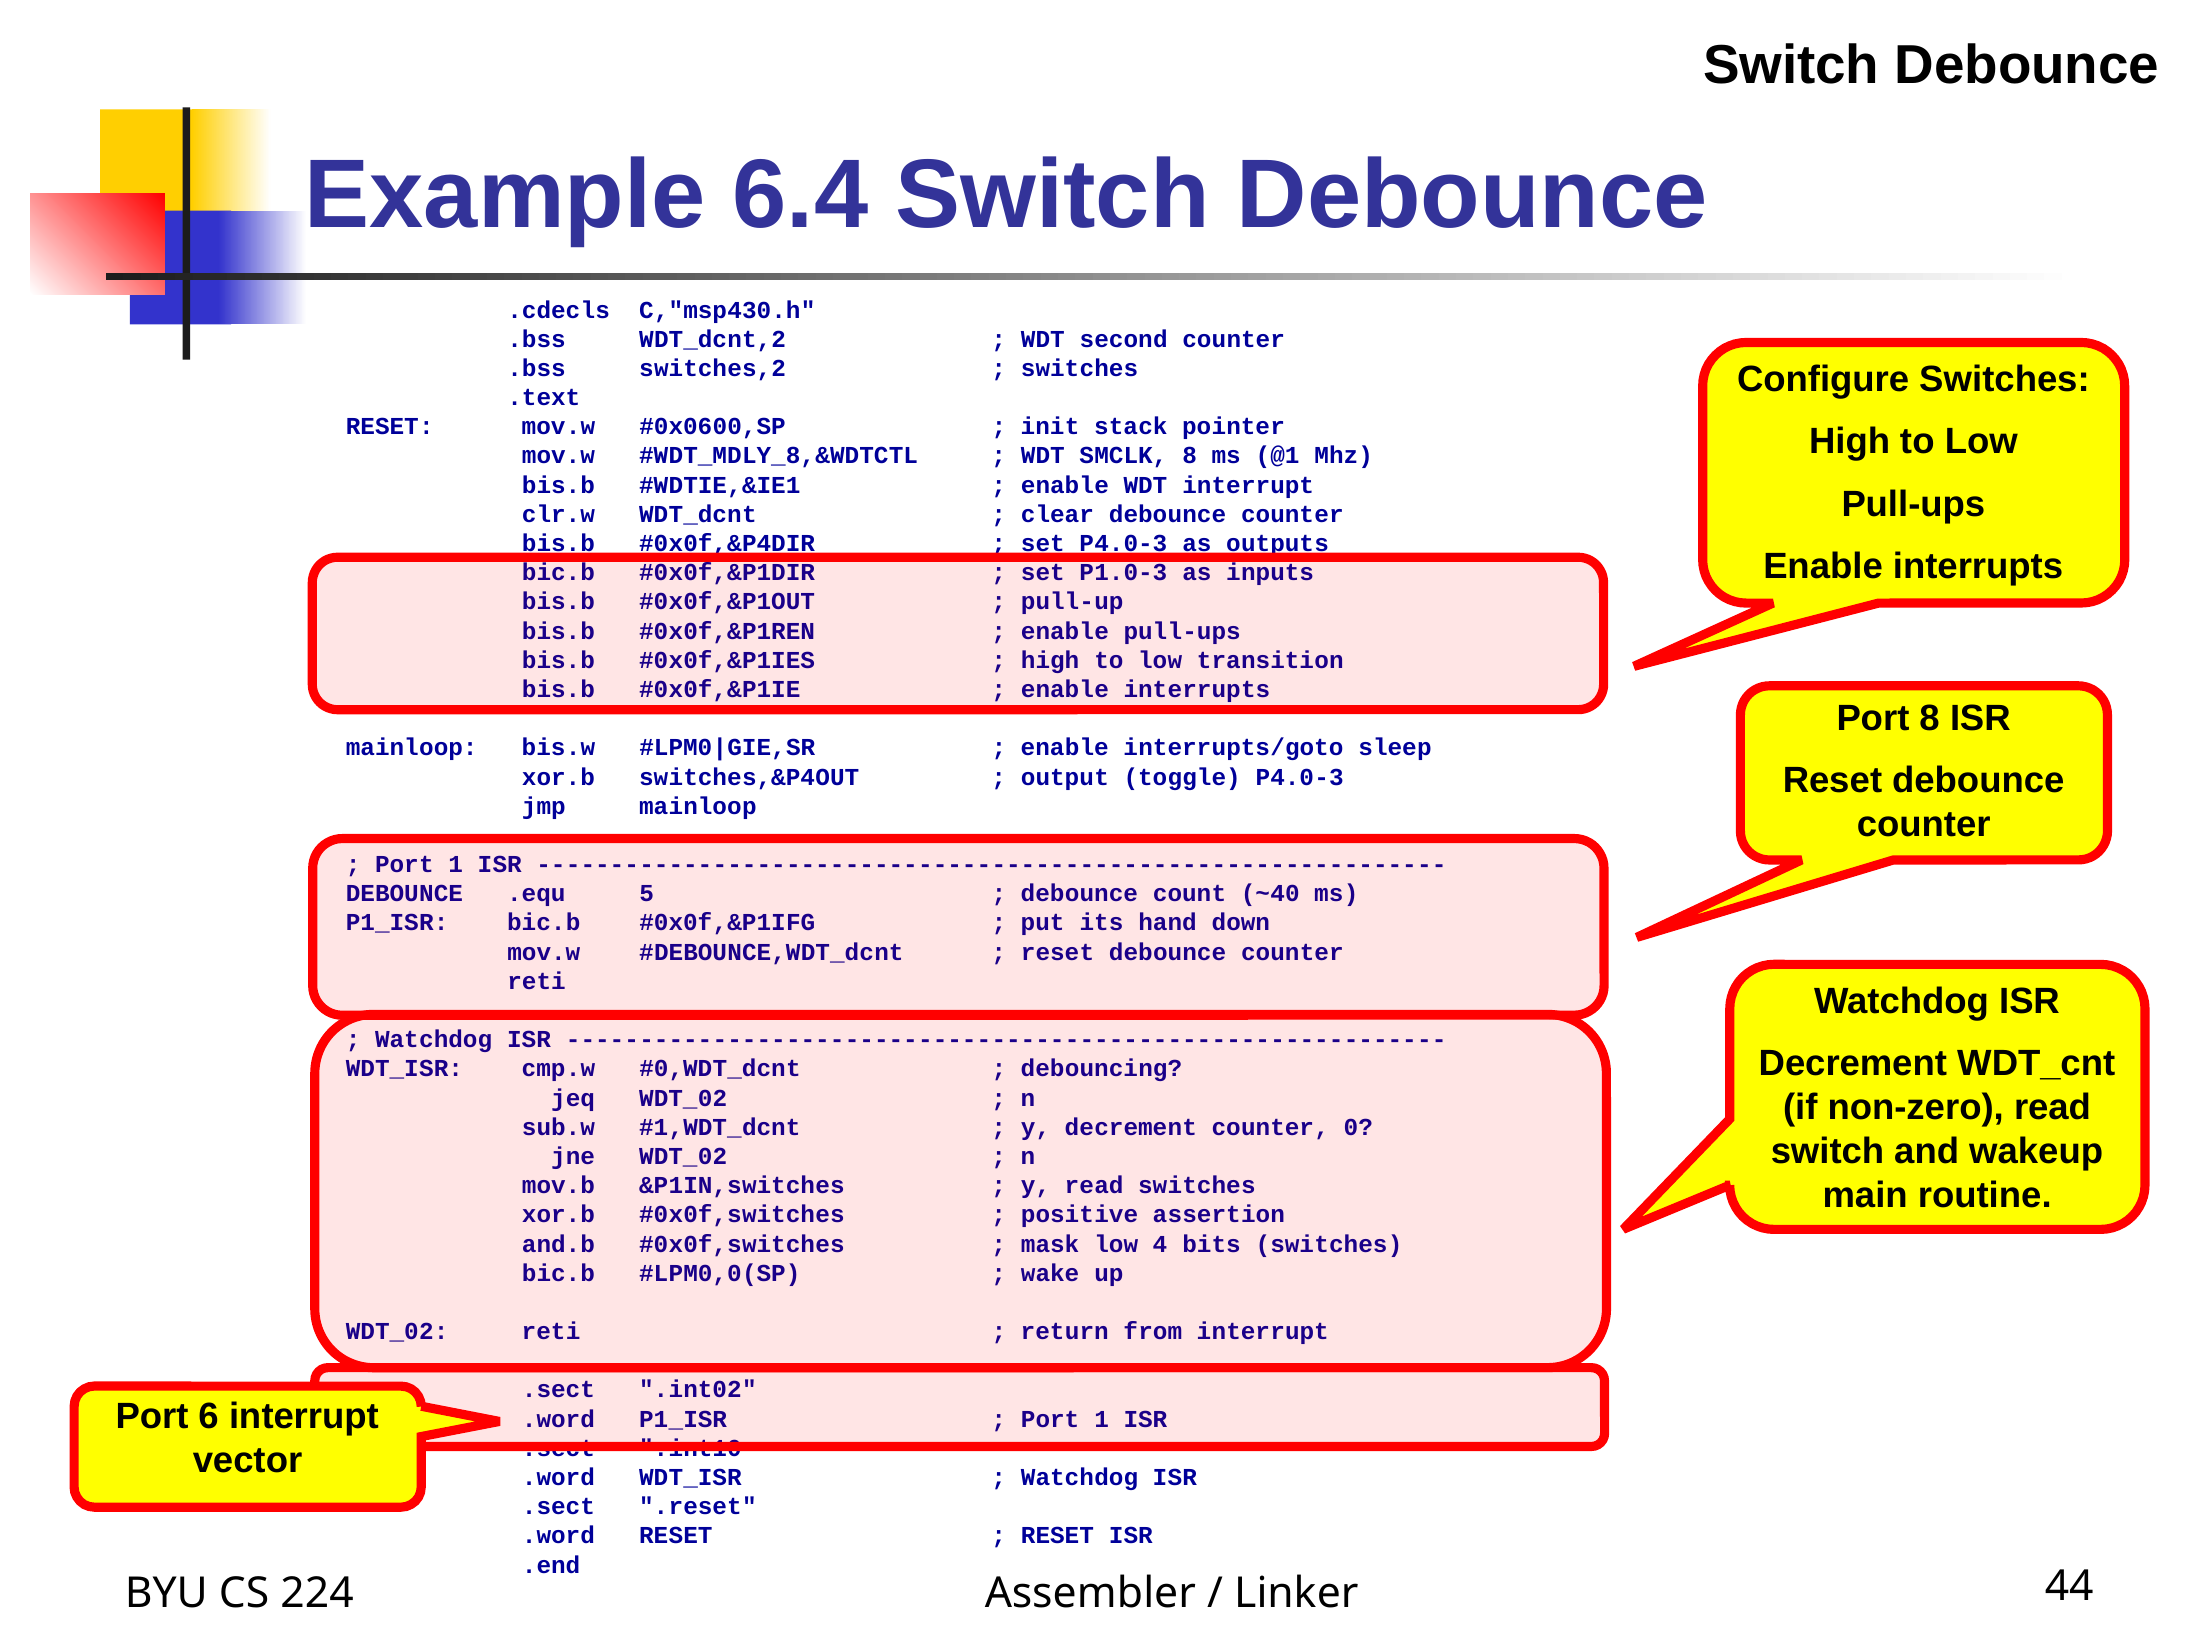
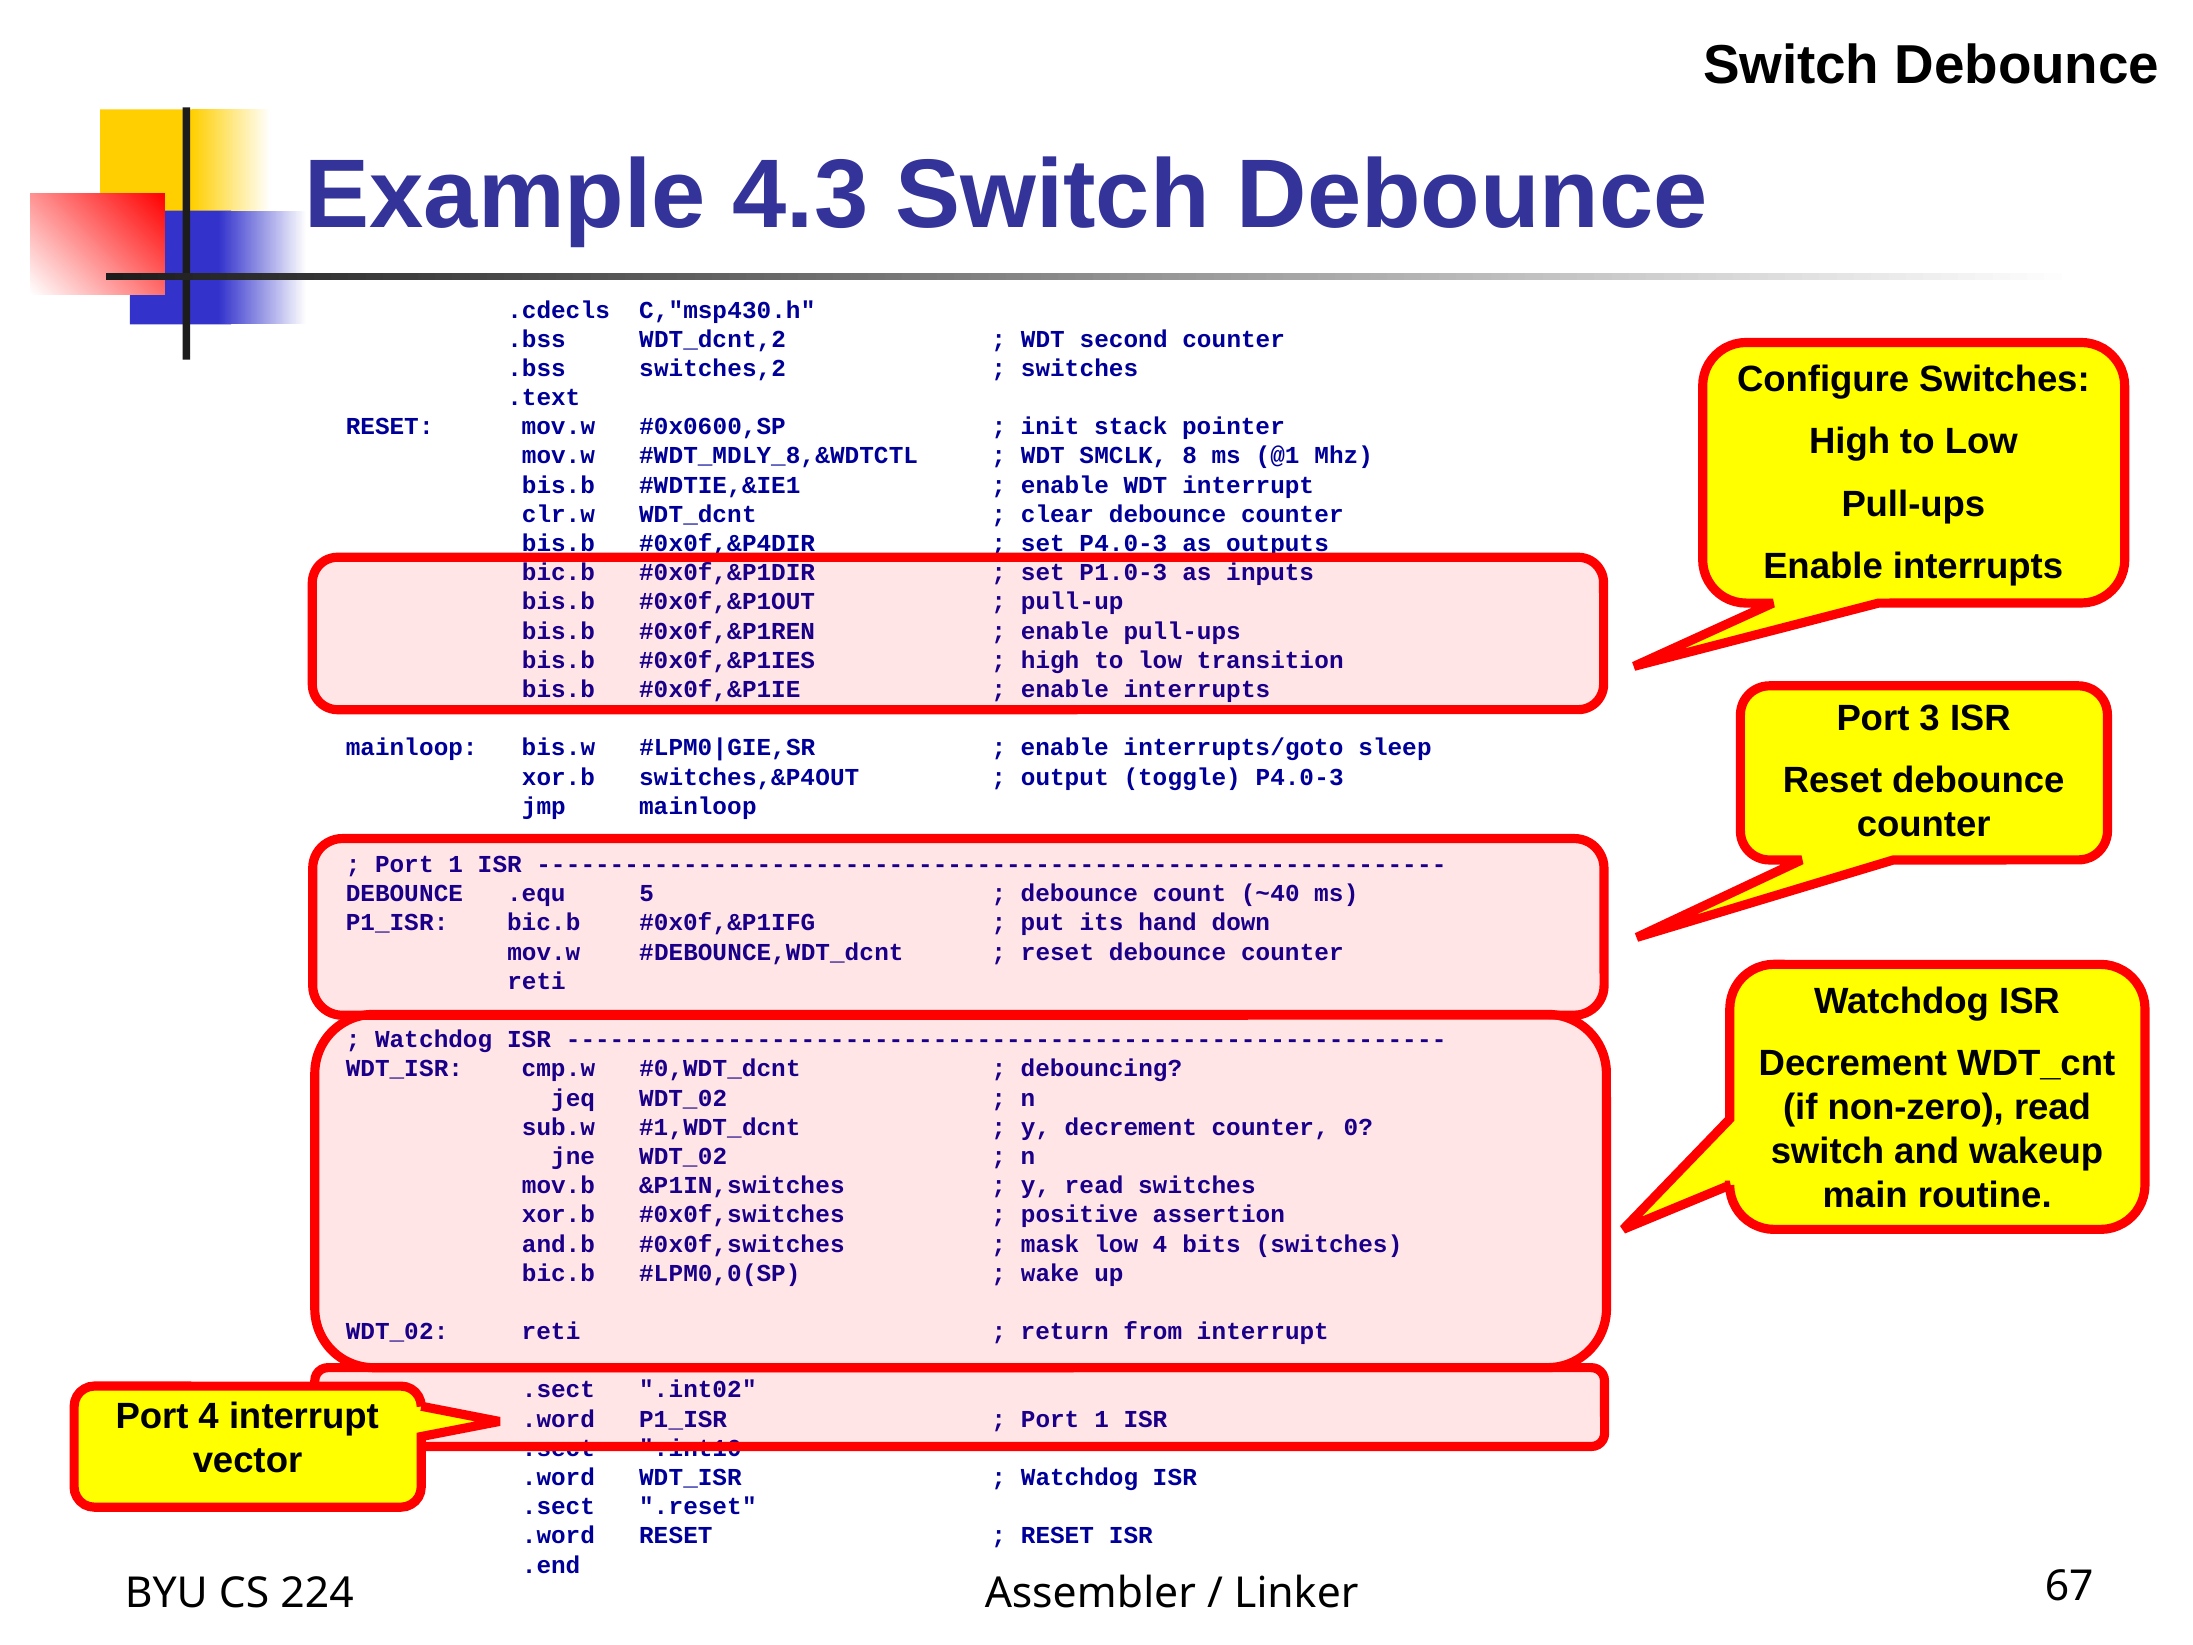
6.4: 6.4 -> 4.3
Port 8: 8 -> 3
Port 6: 6 -> 4
44: 44 -> 67
